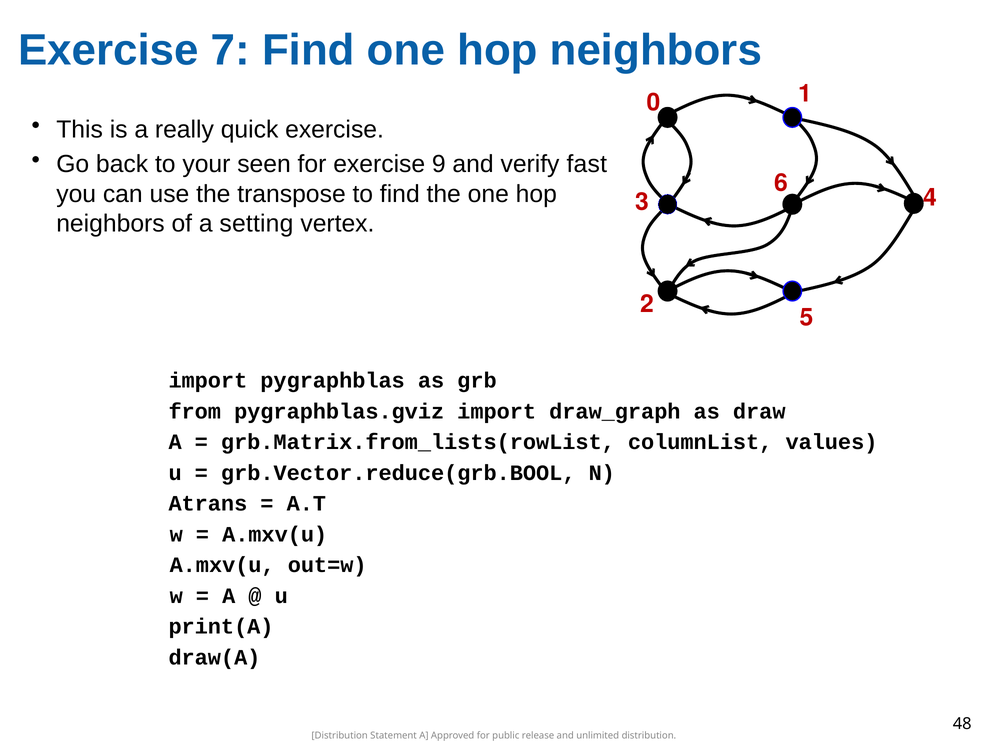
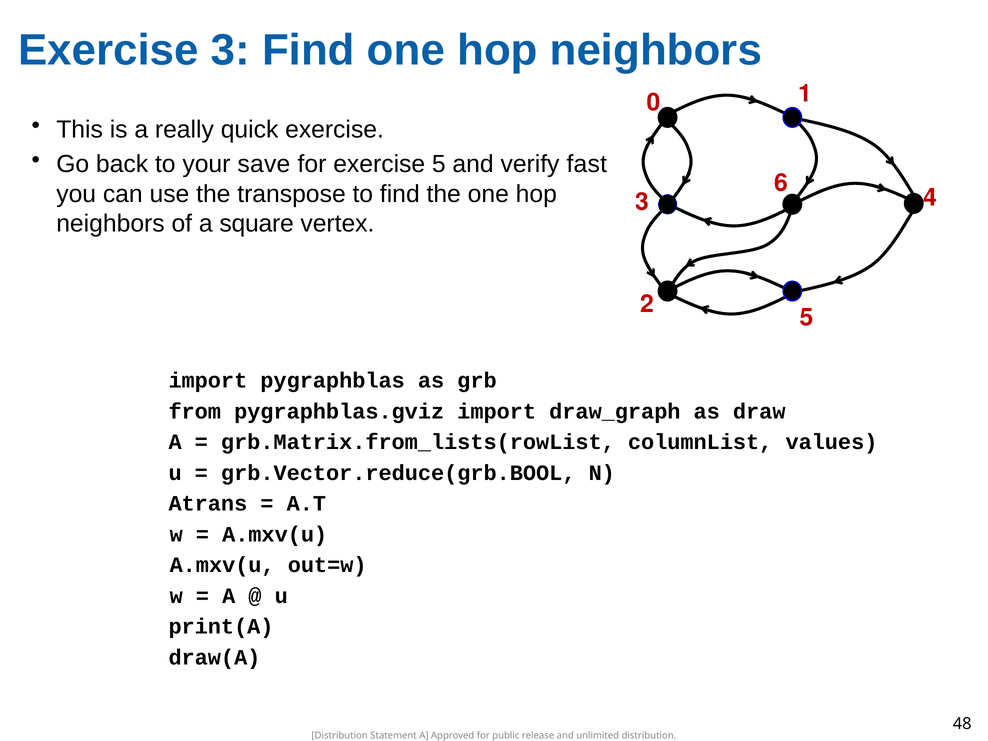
Exercise 7: 7 -> 3
seen: seen -> save
exercise 9: 9 -> 5
setting: setting -> square
